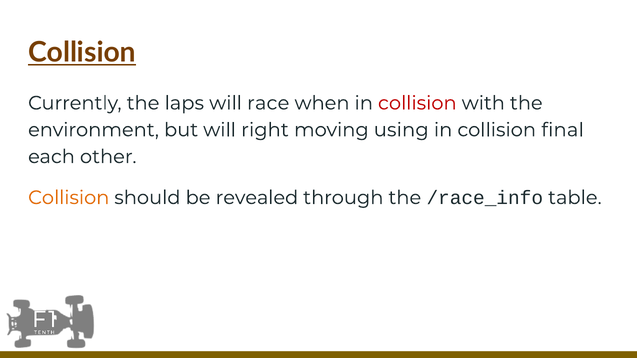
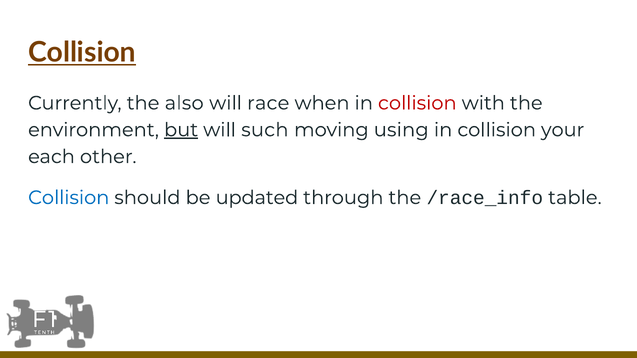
laps: laps -> also
but underline: none -> present
right: right -> such
final: final -> your
Collision at (69, 198) colour: orange -> blue
revealed: revealed -> updated
